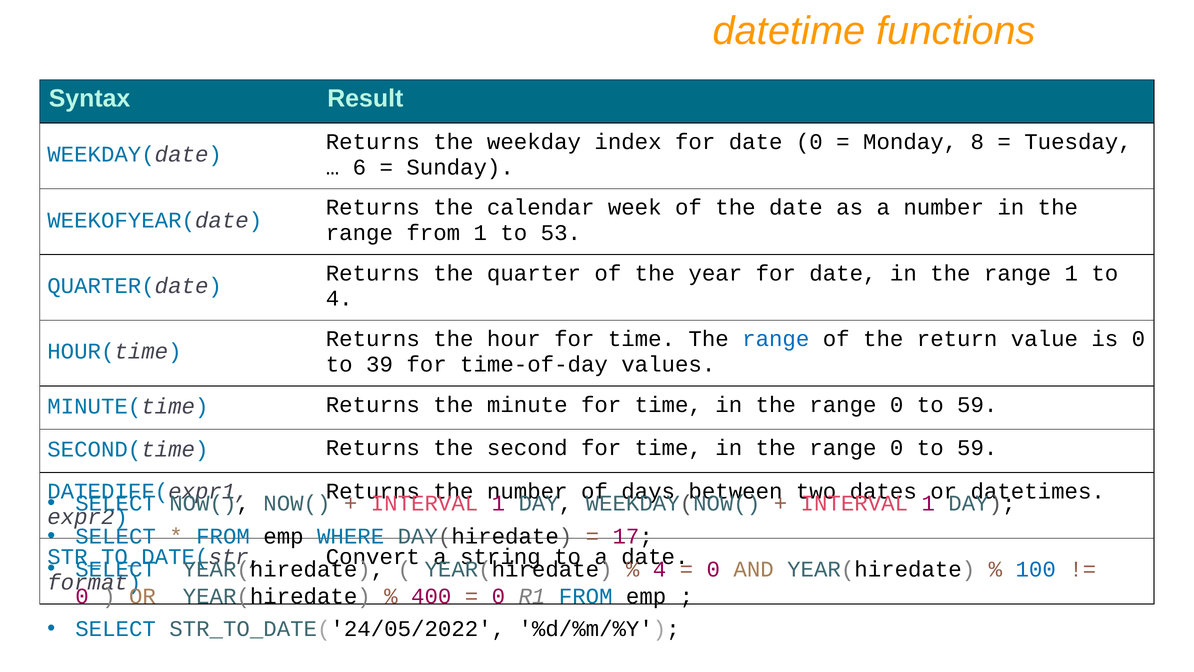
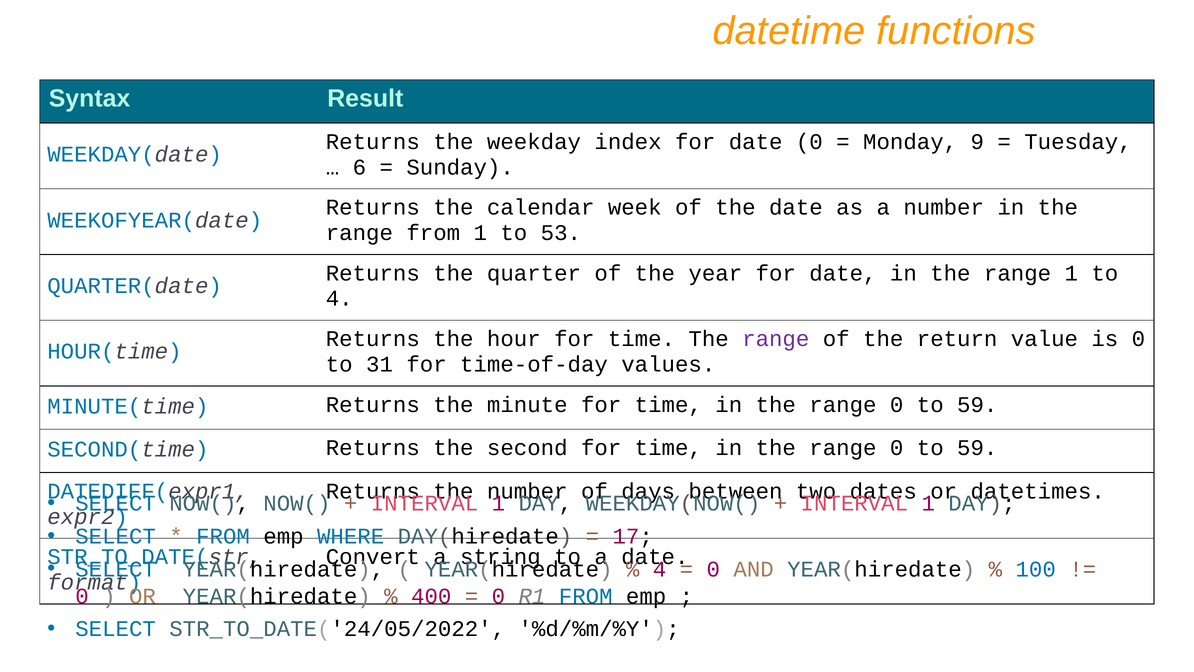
8: 8 -> 9
range at (776, 339) colour: blue -> purple
39: 39 -> 31
